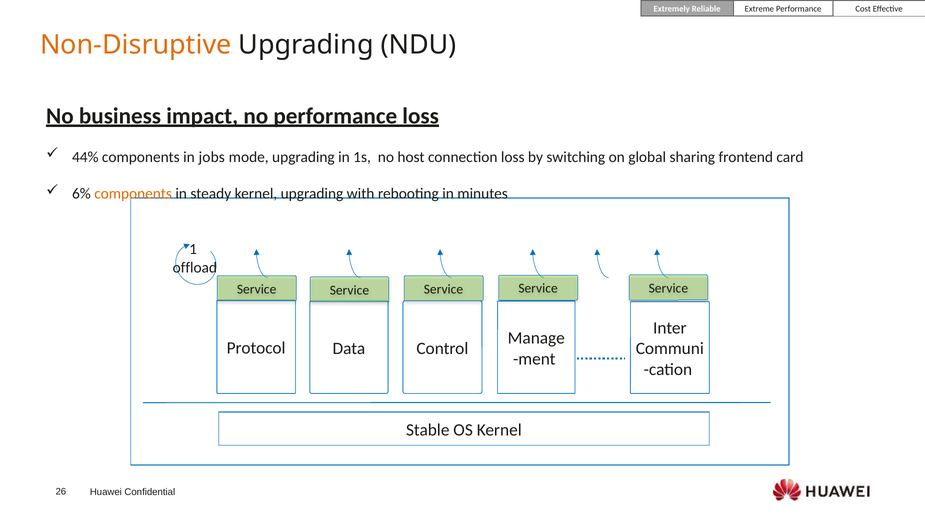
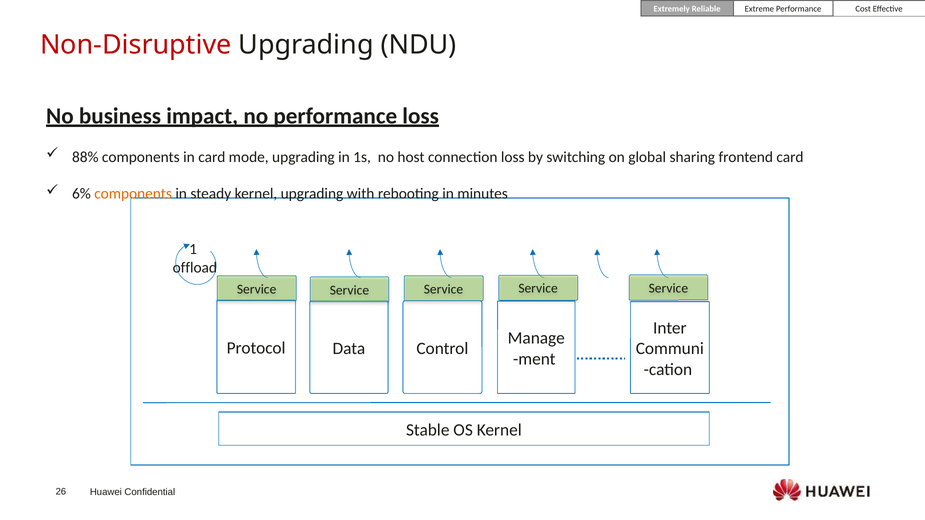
Non-Disruptive colour: orange -> red
44%: 44% -> 88%
in jobs: jobs -> card
